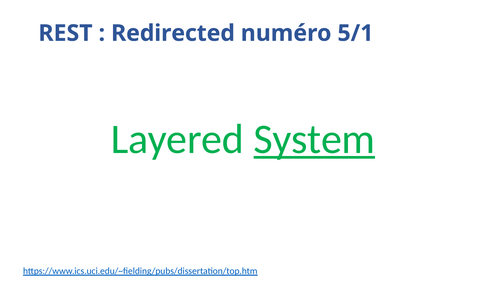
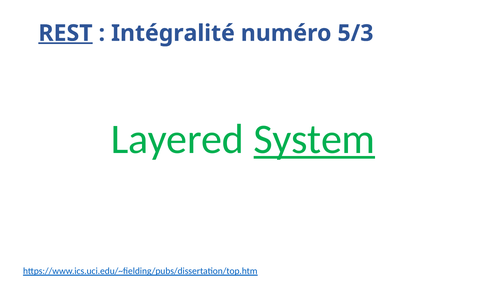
REST underline: none -> present
Redirected: Redirected -> Intégralité
5/1: 5/1 -> 5/3
